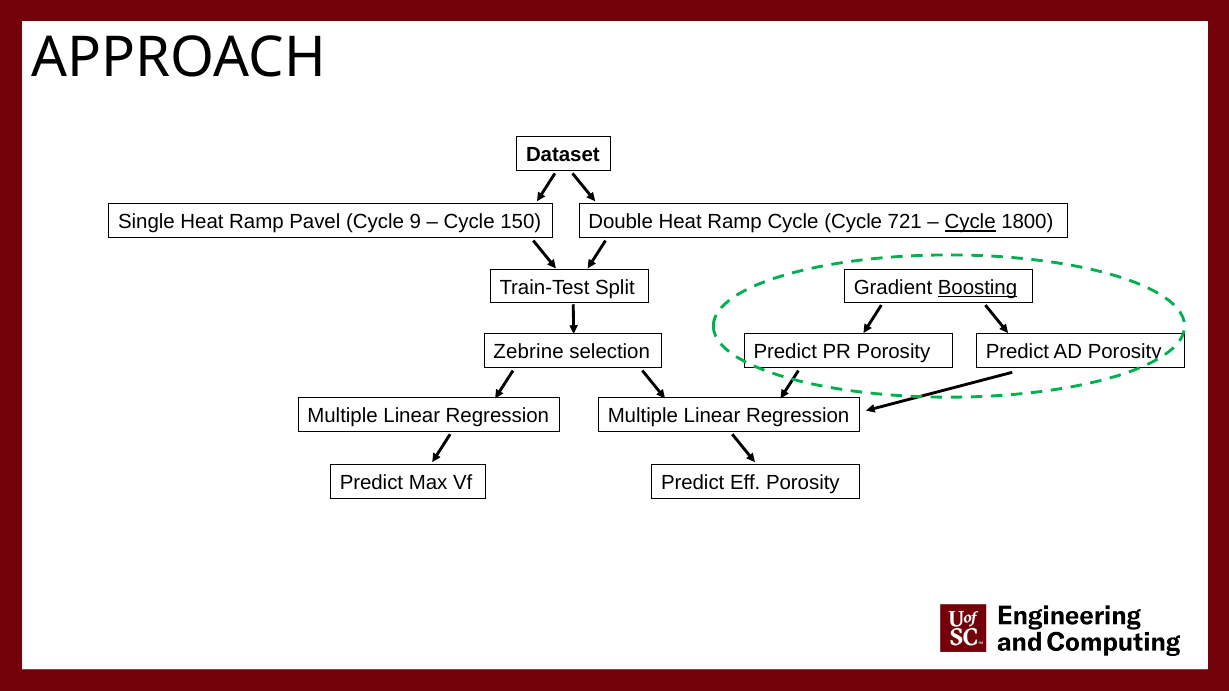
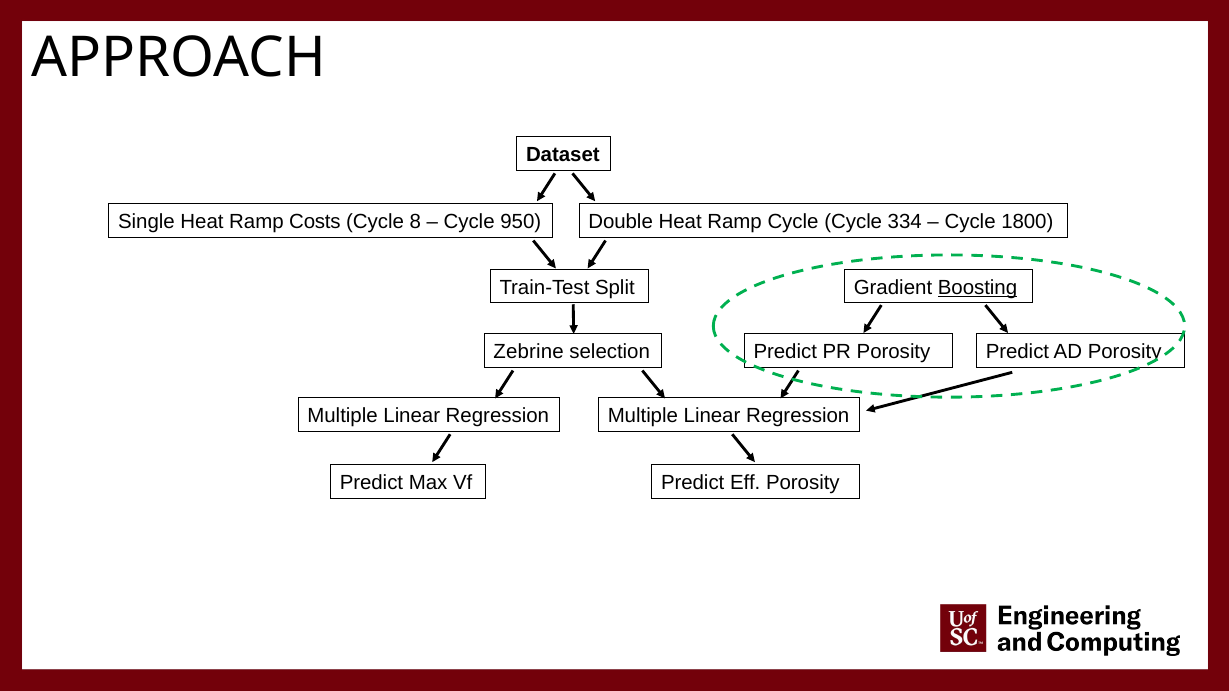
Pavel: Pavel -> Costs
9: 9 -> 8
150: 150 -> 950
721: 721 -> 334
Cycle at (970, 222) underline: present -> none
